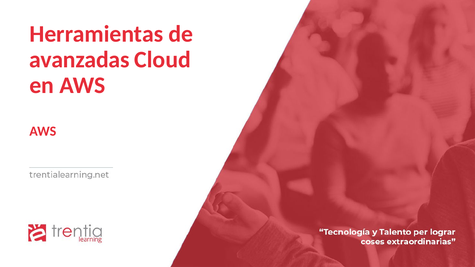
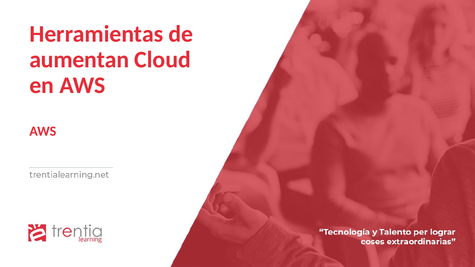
avanzadas: avanzadas -> aumentan
